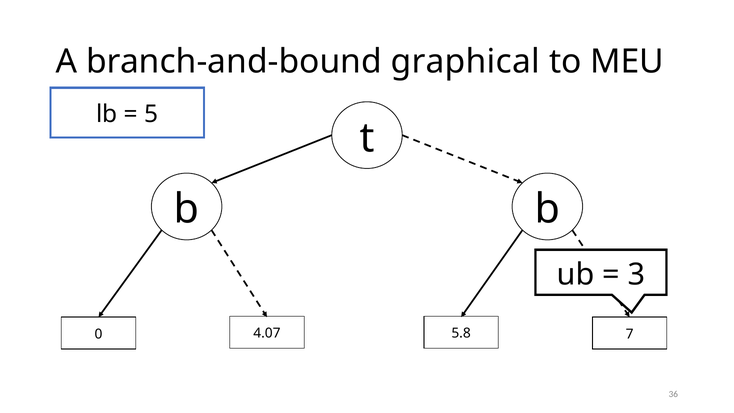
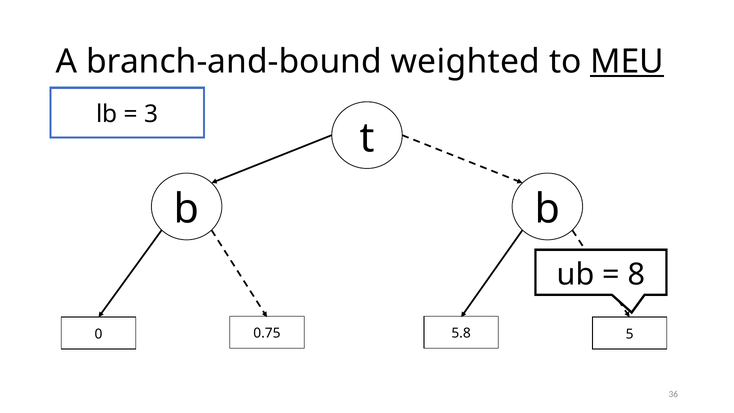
graphical: graphical -> weighted
MEU underline: none -> present
5: 5 -> 3
3: 3 -> 8
4.07: 4.07 -> 0.75
7: 7 -> 5
